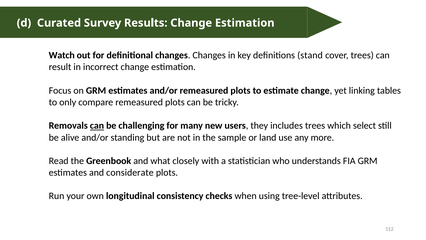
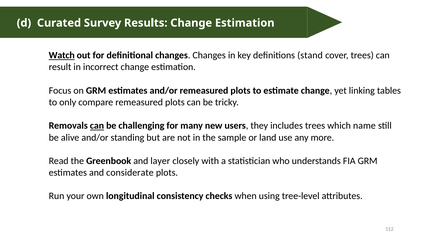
Watch underline: none -> present
select: select -> name
what: what -> layer
